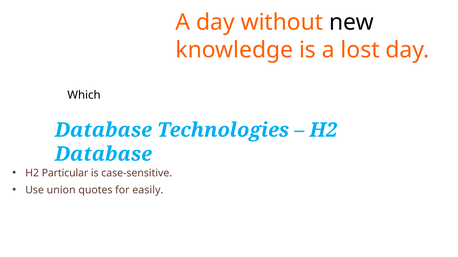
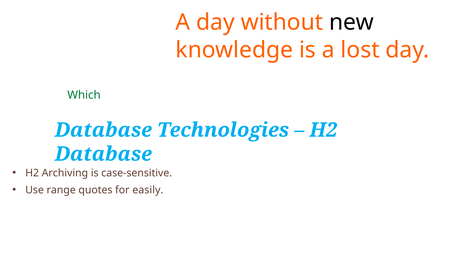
Which colour: black -> green
Particular: Particular -> Archiving
union: union -> range
